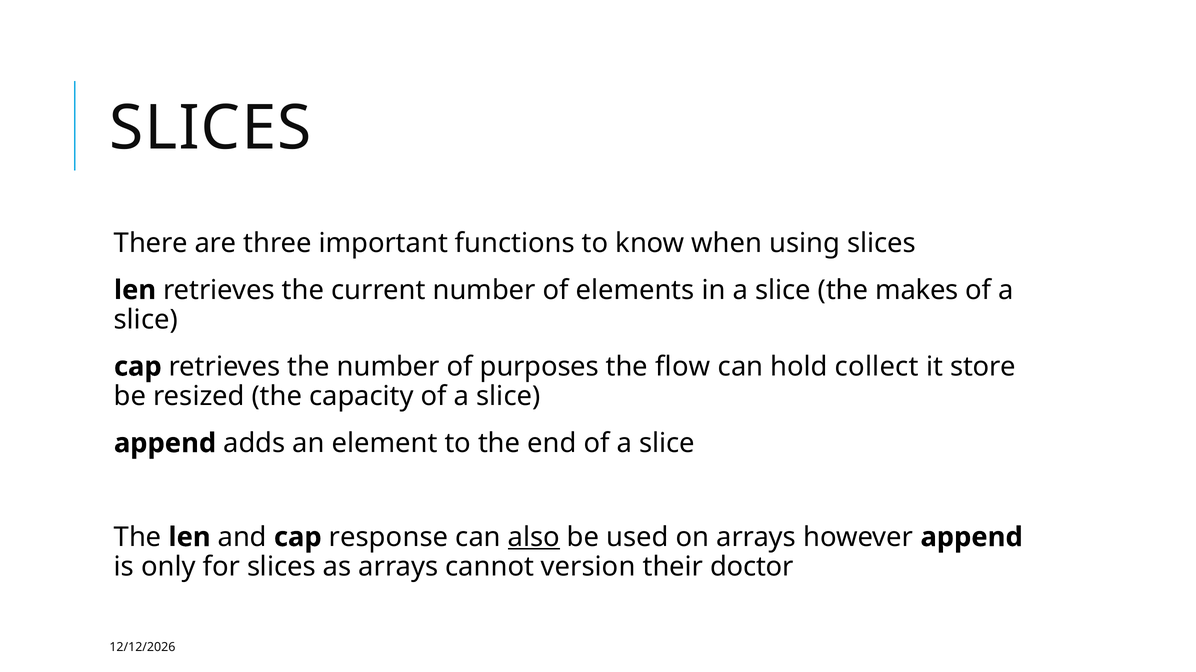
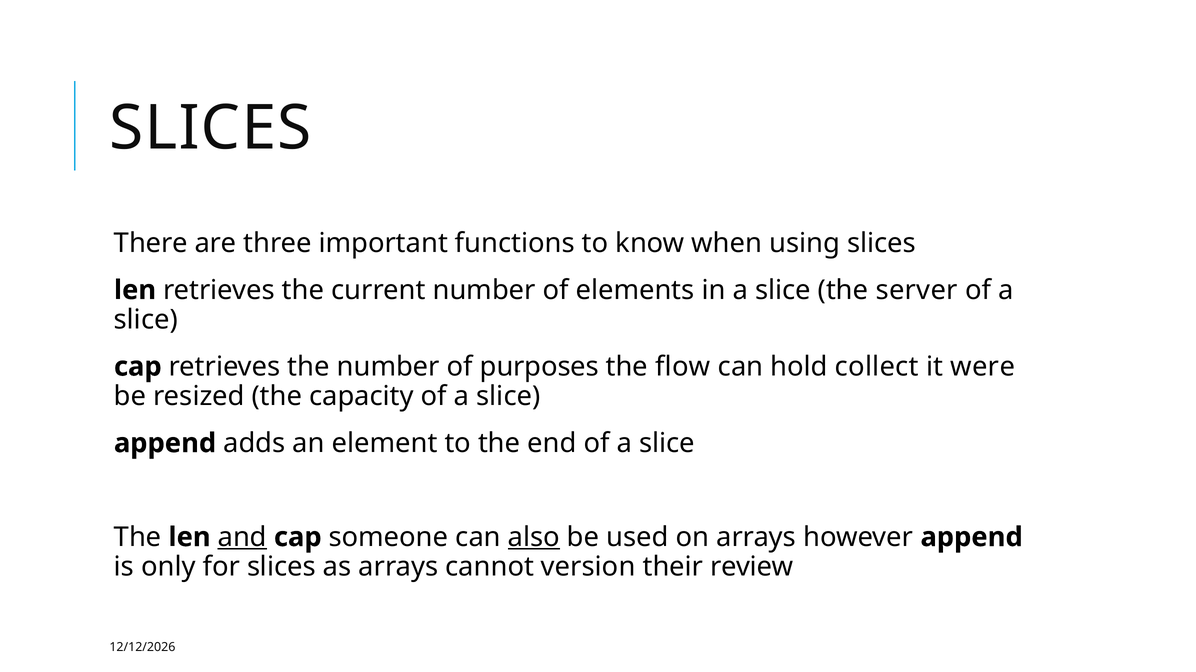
makes: makes -> server
store: store -> were
and underline: none -> present
response: response -> someone
doctor: doctor -> review
